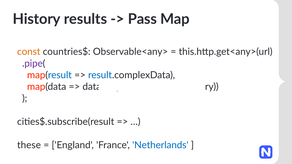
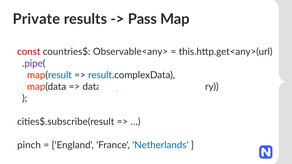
History: History -> Private
const colour: orange -> red
these: these -> pinch
